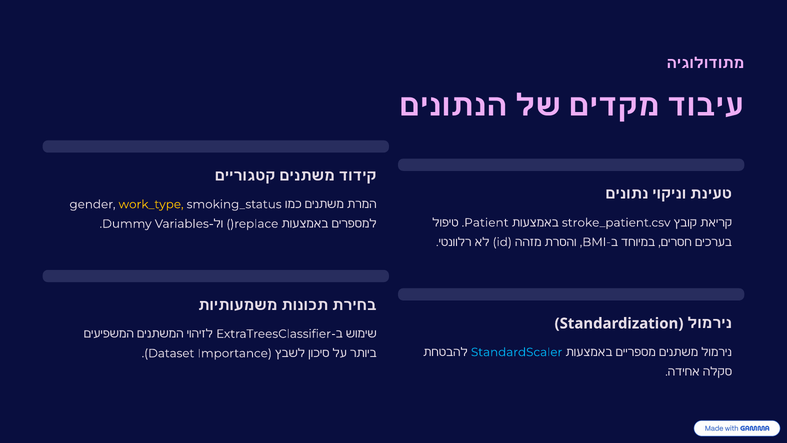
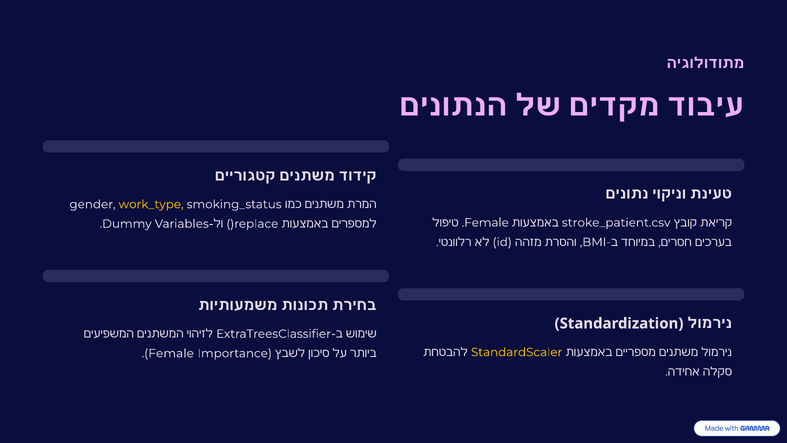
Patient at (486, 222): Patient -> Female
StandardScaler colour: light blue -> yellow
Dataset at (171, 353): Dataset -> Female
